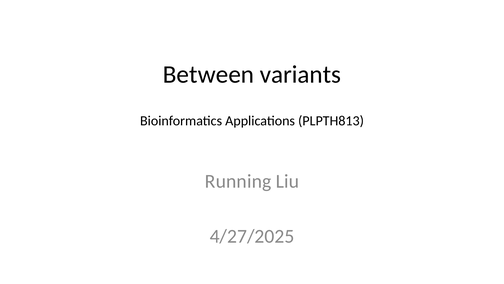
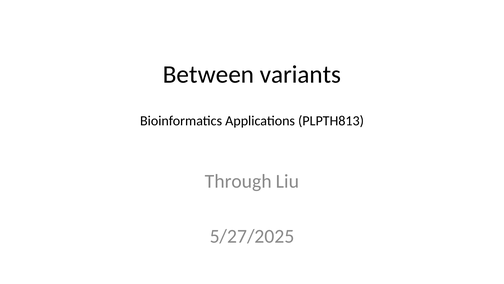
Running: Running -> Through
4/27/2025: 4/27/2025 -> 5/27/2025
